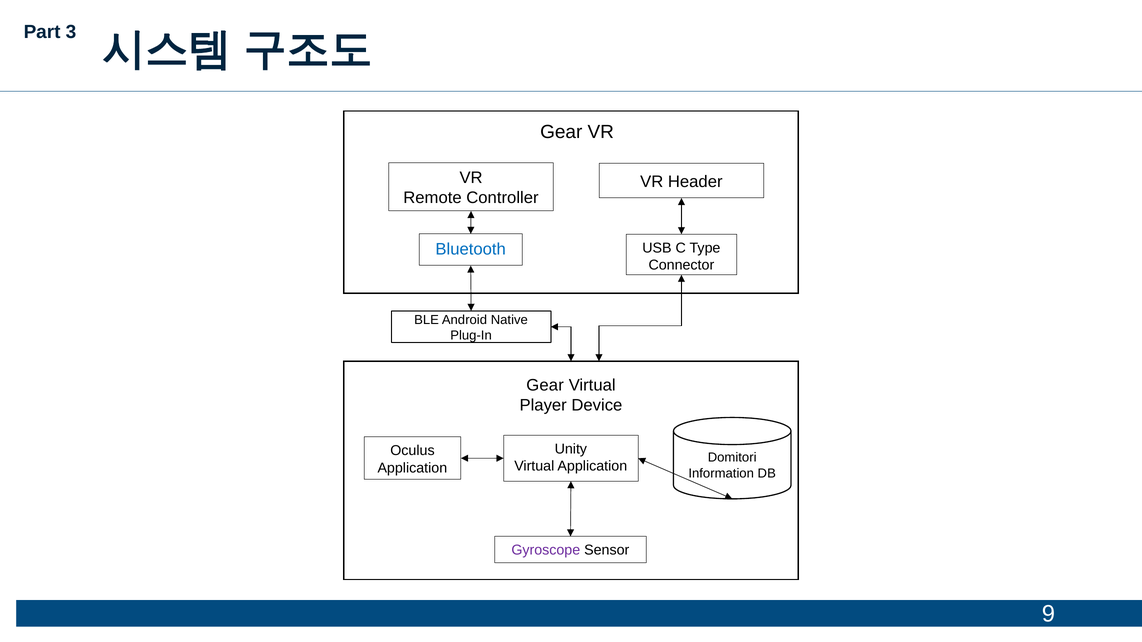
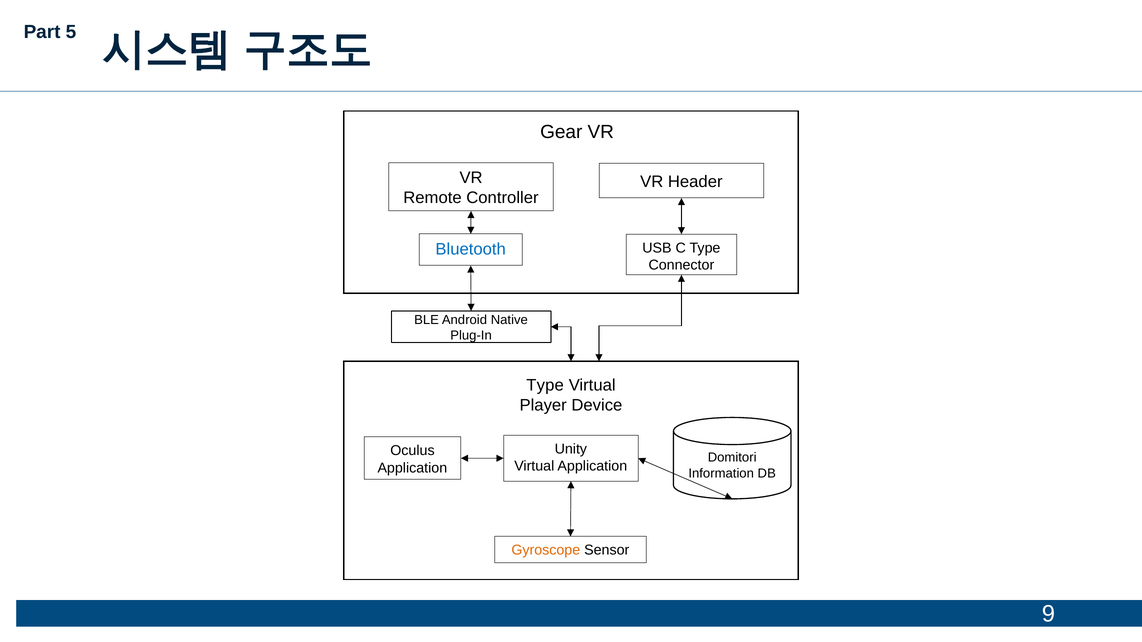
3: 3 -> 5
Gear at (545, 385): Gear -> Type
Gyroscope colour: purple -> orange
